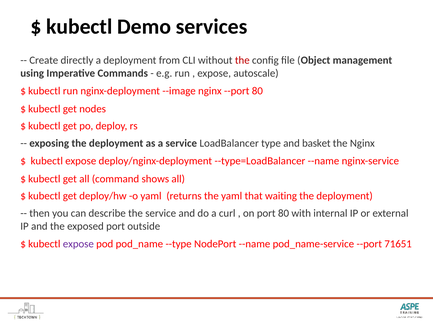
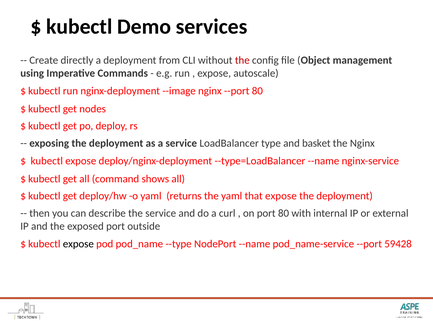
that waiting: waiting -> expose
expose at (78, 244) colour: purple -> black
71651: 71651 -> 59428
